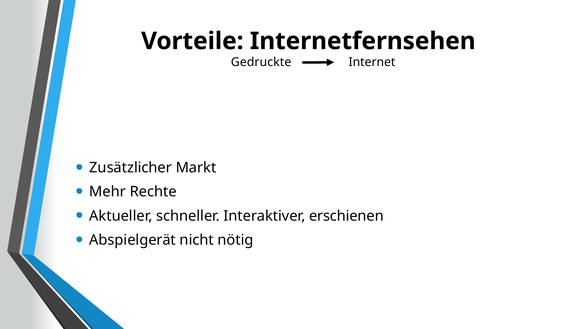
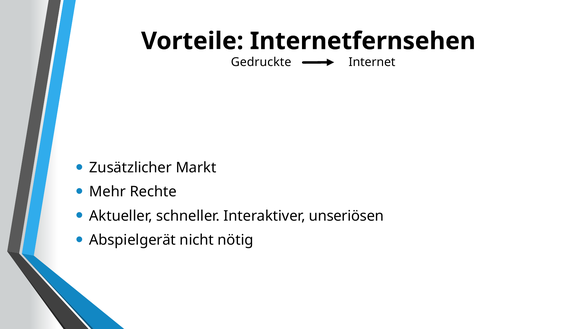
erschienen: erschienen -> unseriösen
